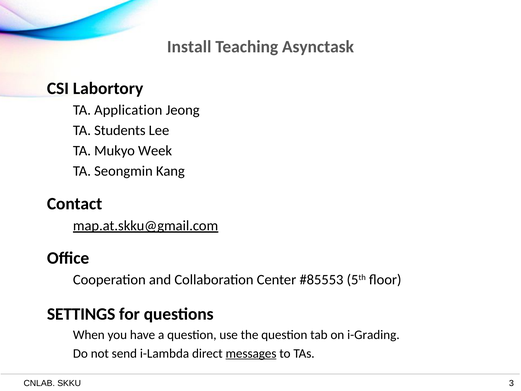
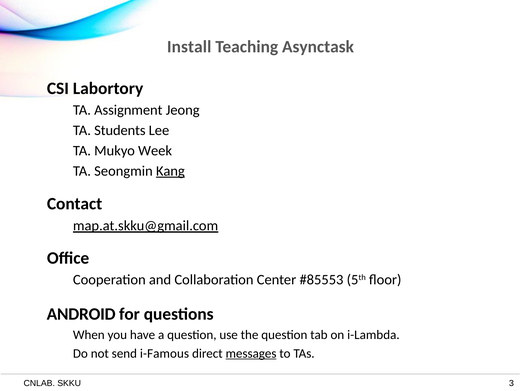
Application: Application -> Assignment
Kang underline: none -> present
SETTINGS: SETTINGS -> ANDROID
i-Grading: i-Grading -> i-Lambda
i-Lambda: i-Lambda -> i-Famous
